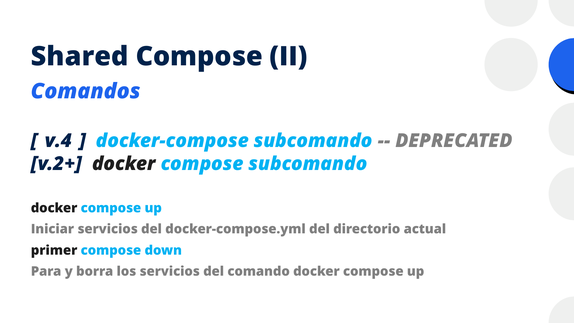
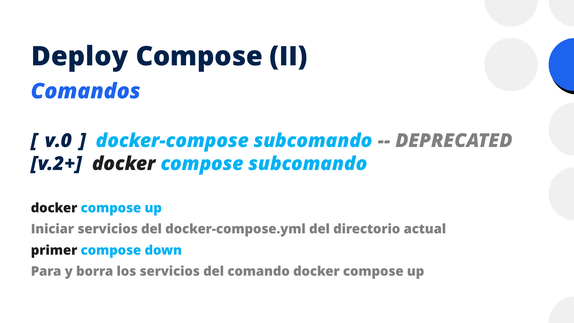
Shared: Shared -> Deploy
v.4: v.4 -> v.0
